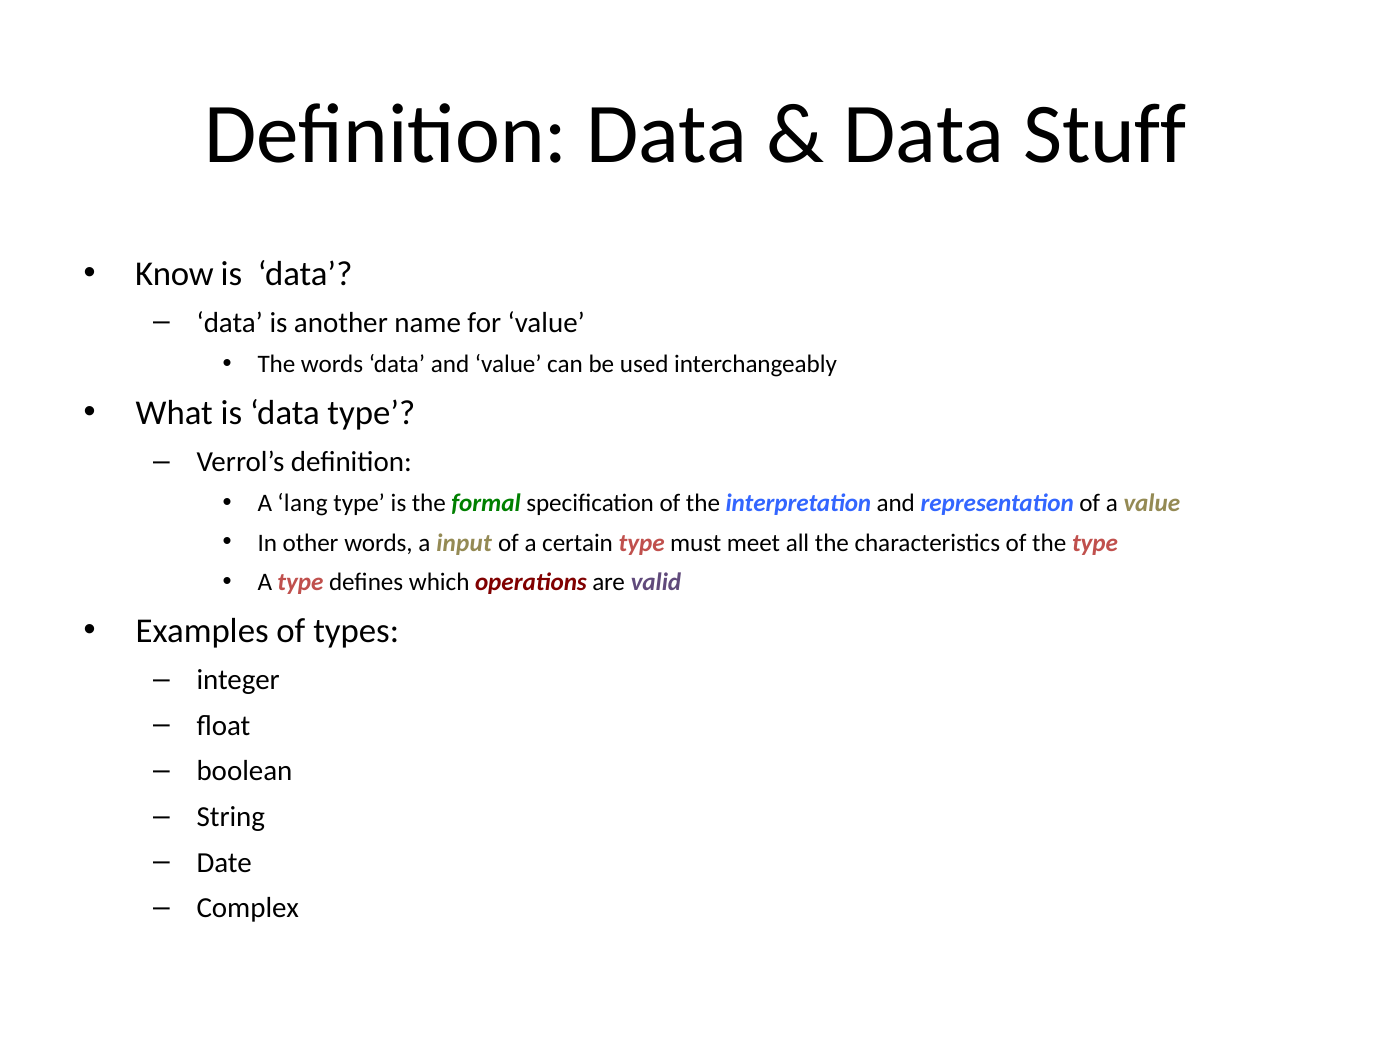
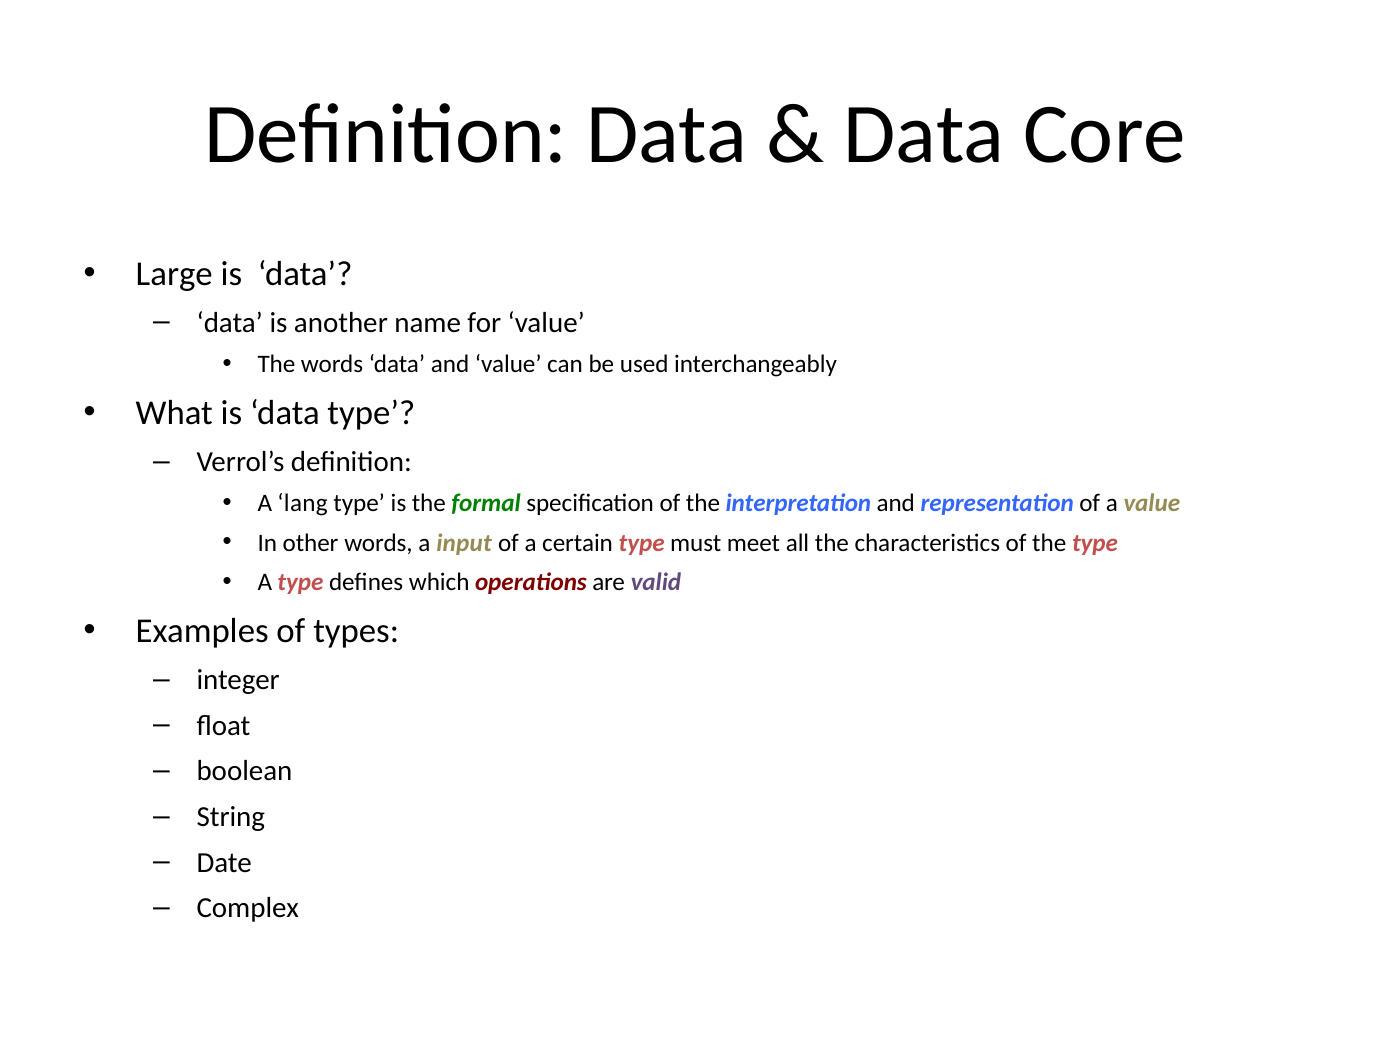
Stuff: Stuff -> Core
Know: Know -> Large
